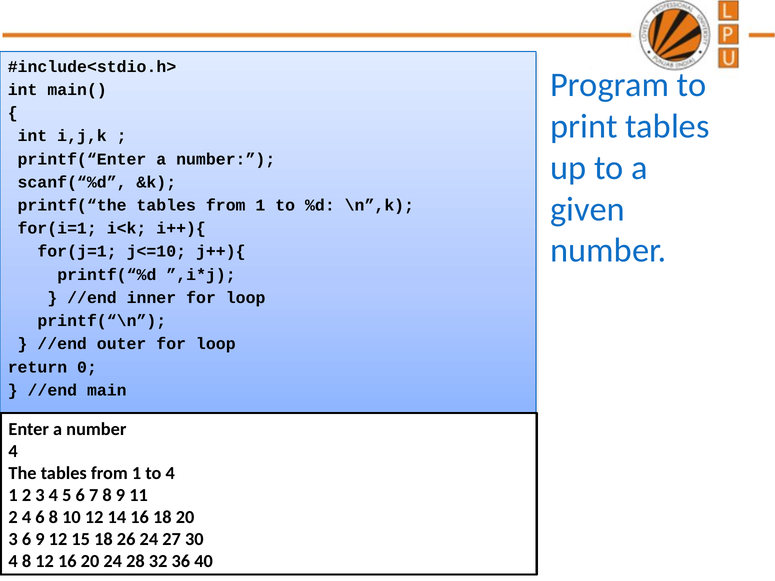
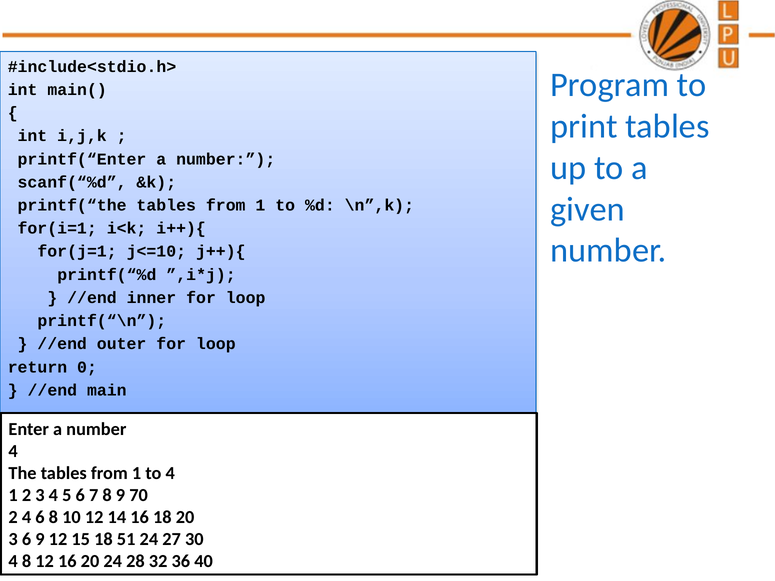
11: 11 -> 70
26: 26 -> 51
